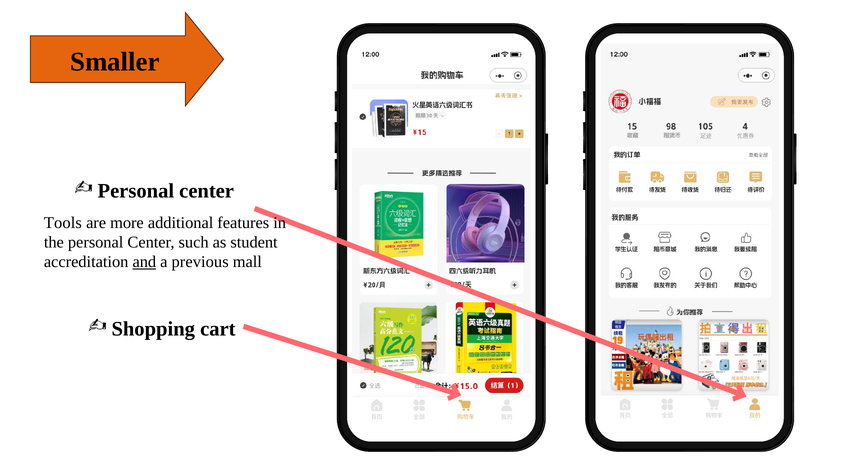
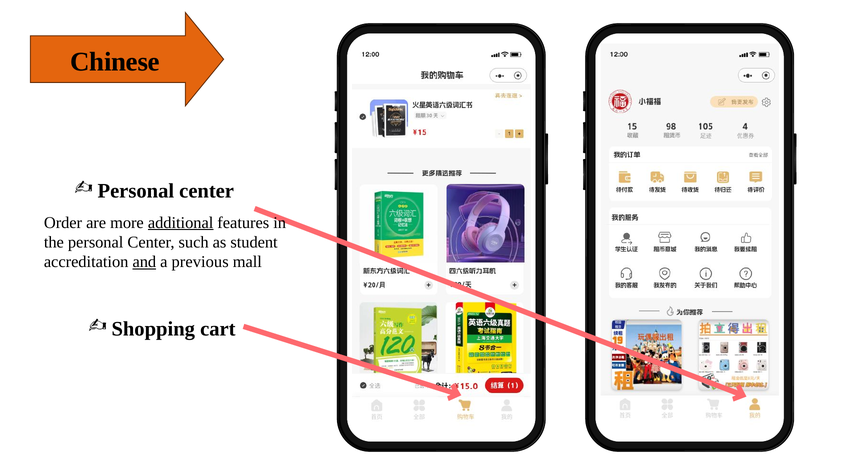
Smaller: Smaller -> Chinese
Tools: Tools -> Order
additional underline: none -> present
